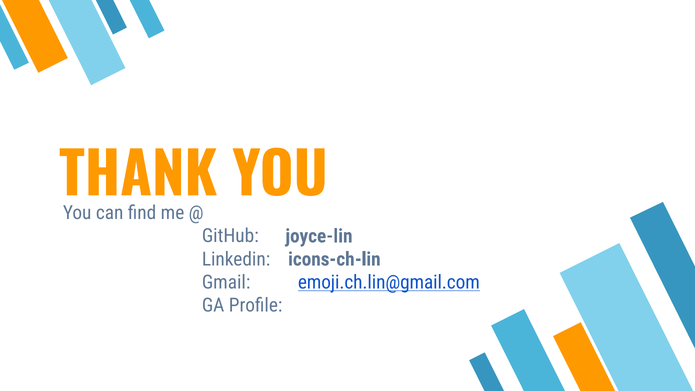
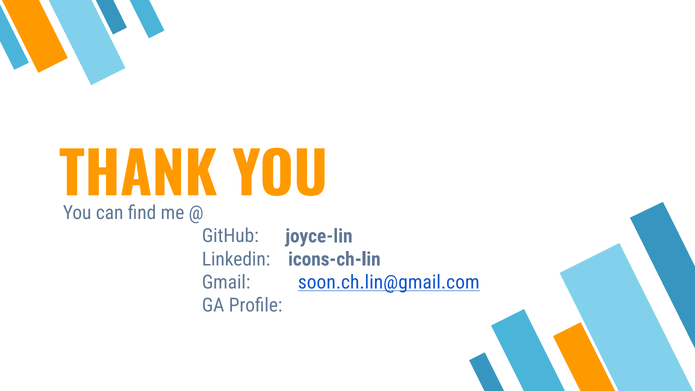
emoji.ch.lin@gmail.com: emoji.ch.lin@gmail.com -> soon.ch.lin@gmail.com
